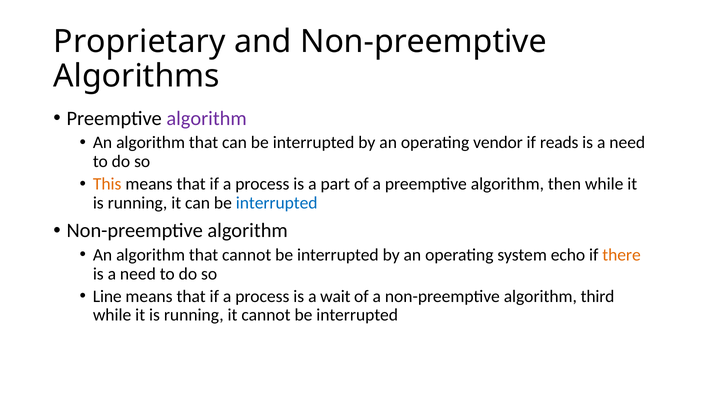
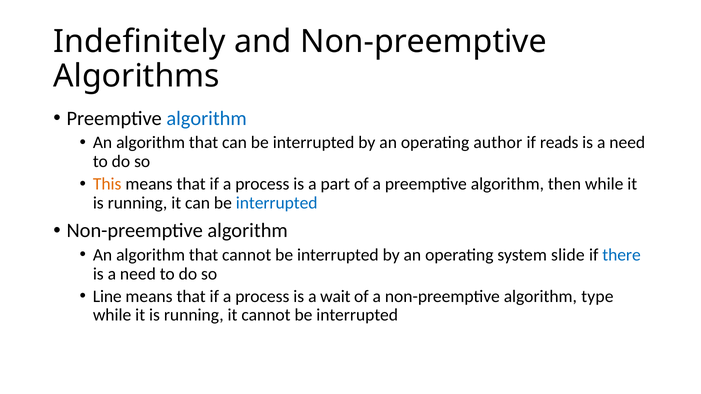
Proprietary: Proprietary -> Indefinitely
algorithm at (207, 119) colour: purple -> blue
vendor: vendor -> author
echo: echo -> slide
there colour: orange -> blue
third: third -> type
